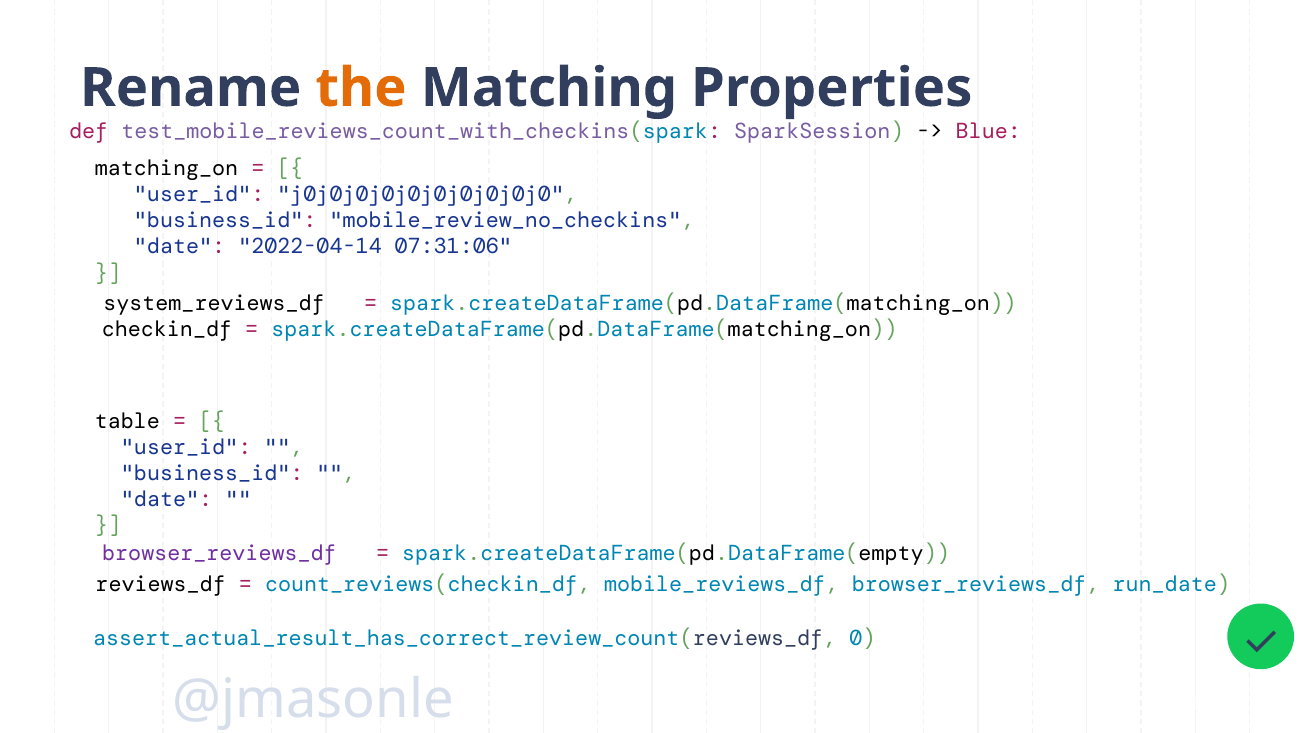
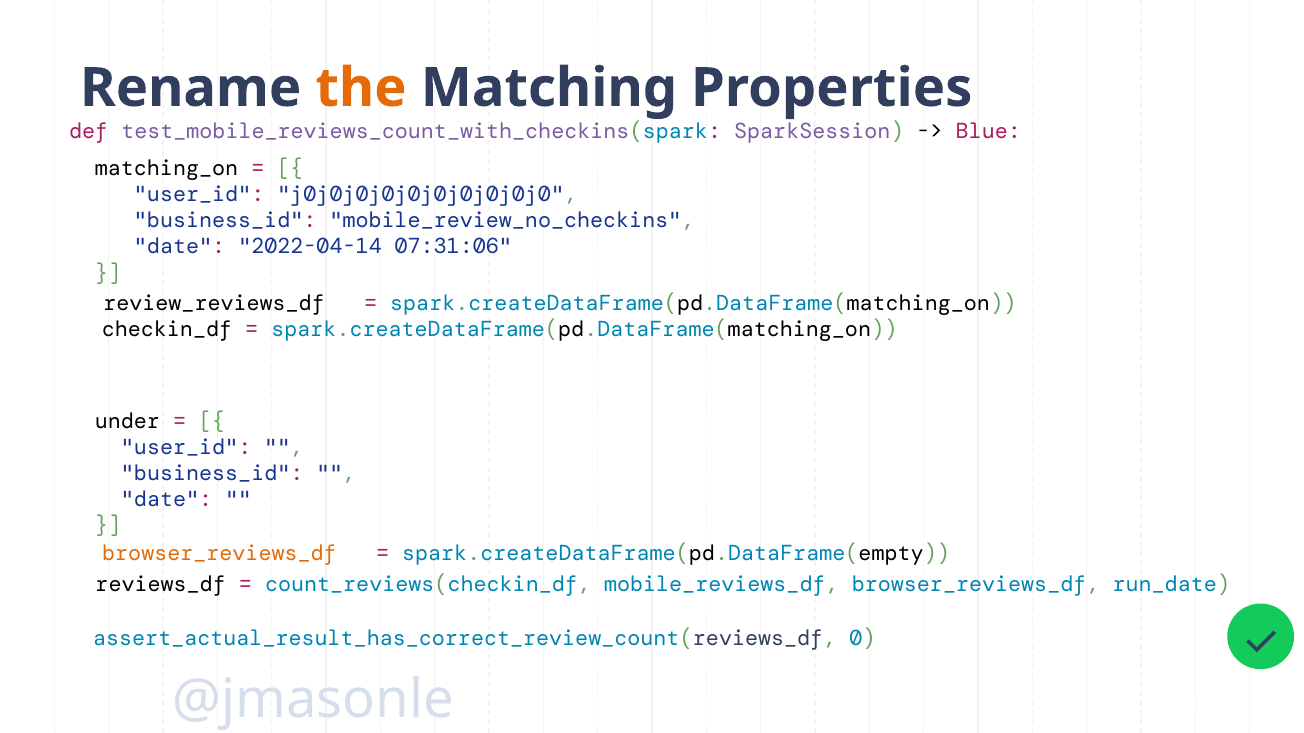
system_reviews_df: system_reviews_df -> review_reviews_df
table: table -> under
browser_reviews_df at (219, 554) colour: purple -> orange
